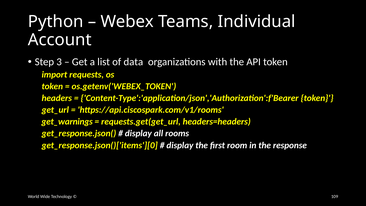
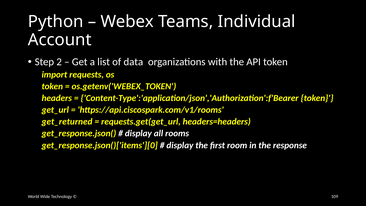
3: 3 -> 2
get_warnings: get_warnings -> get_returned
